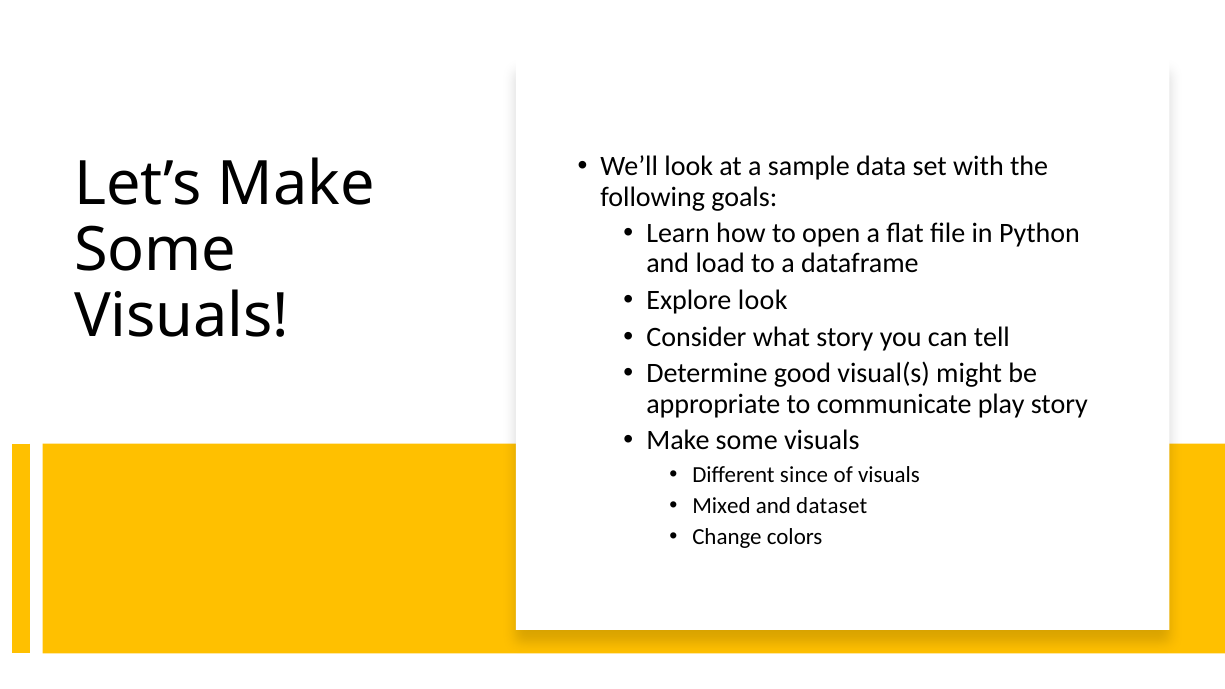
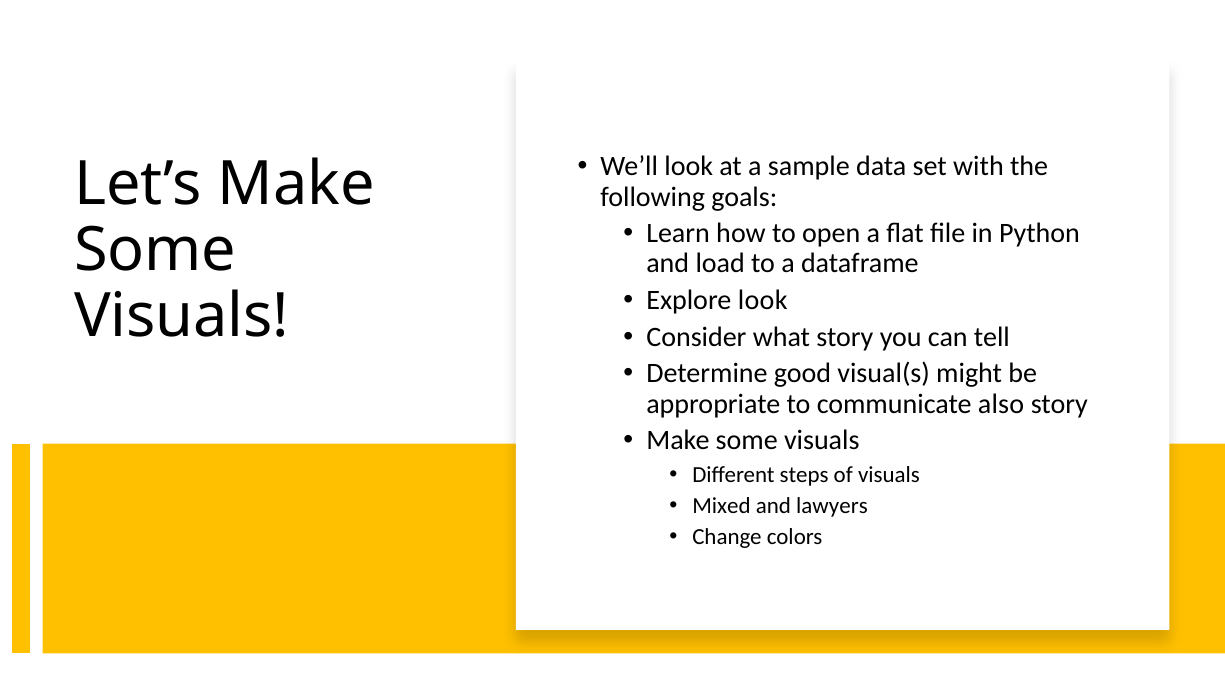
play: play -> also
since: since -> steps
dataset: dataset -> lawyers
